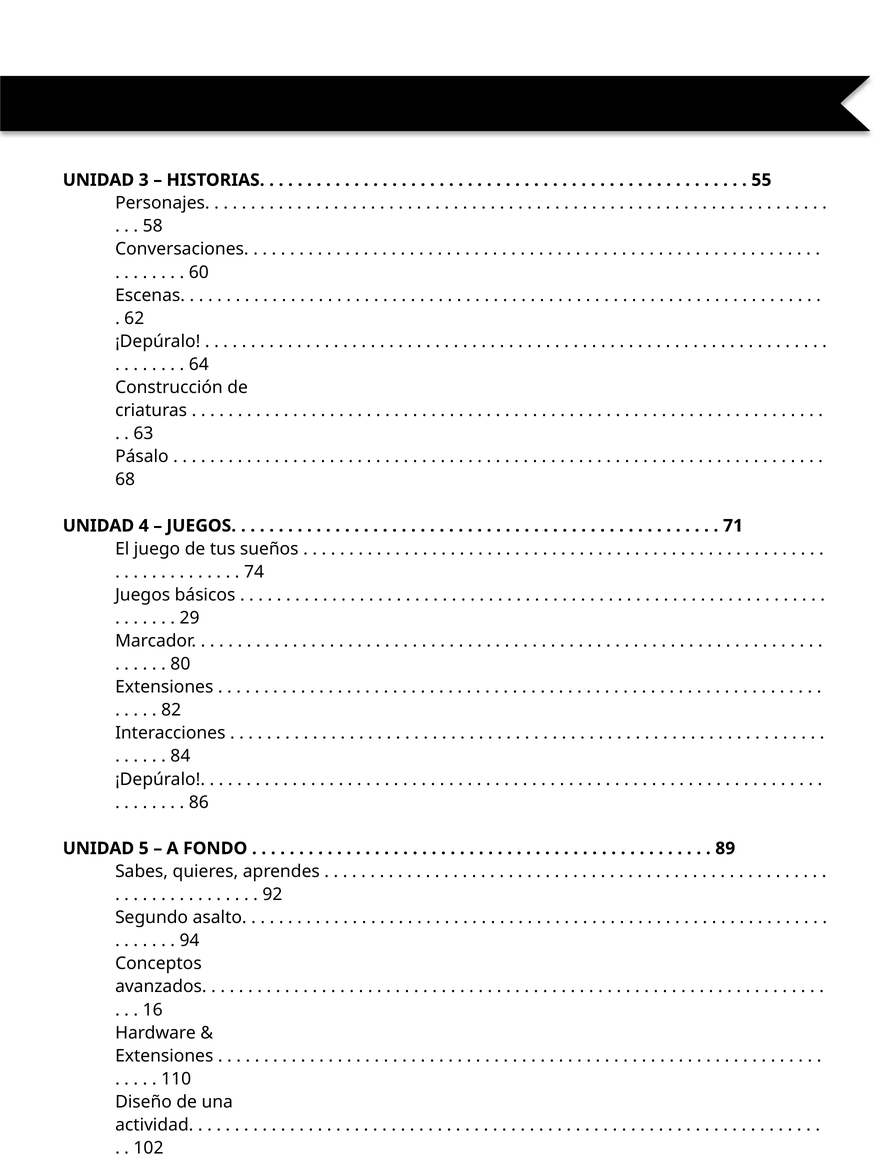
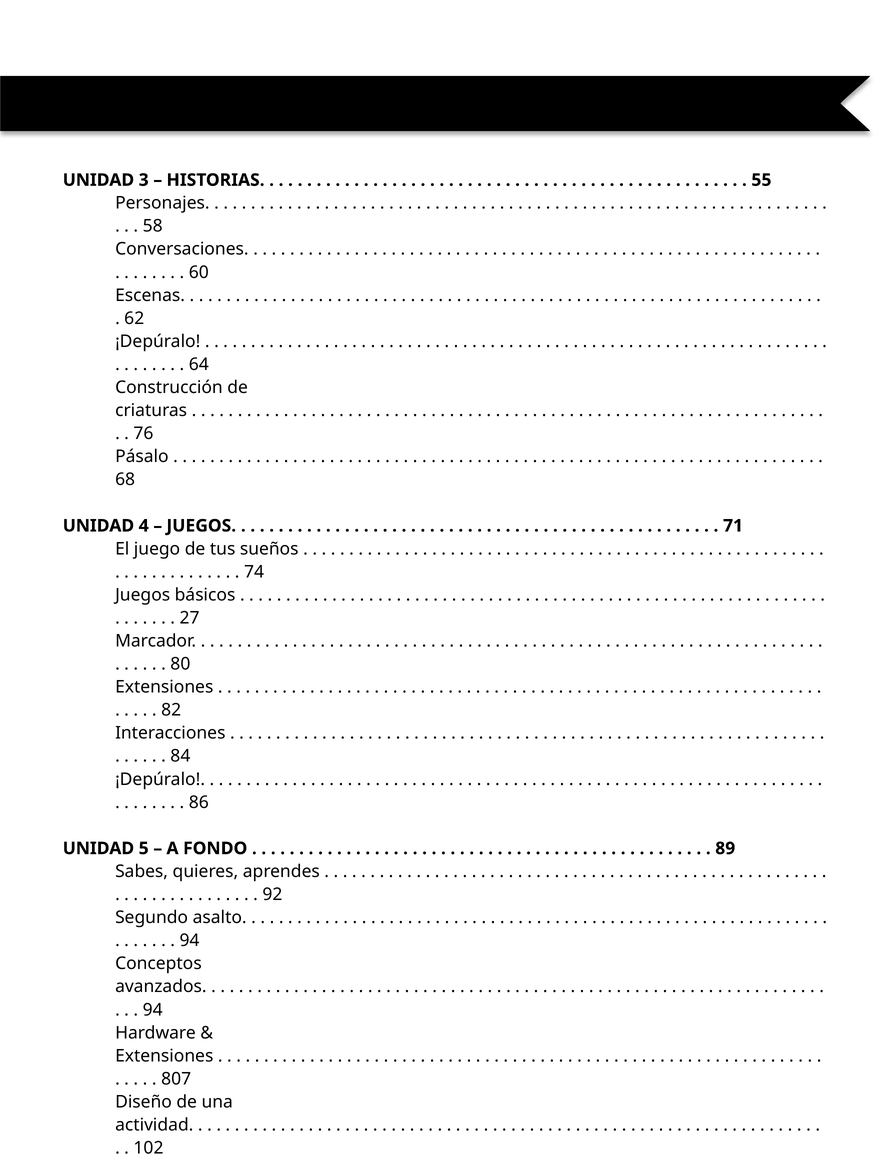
63: 63 -> 76
29: 29 -> 27
16 at (153, 1010): 16 -> 94
110: 110 -> 807
